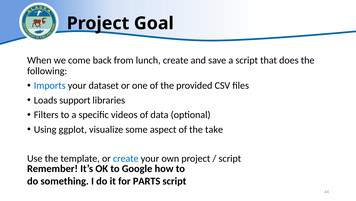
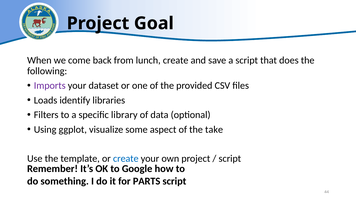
Imports colour: blue -> purple
support: support -> identify
videos: videos -> library
